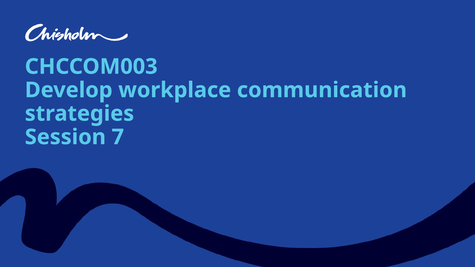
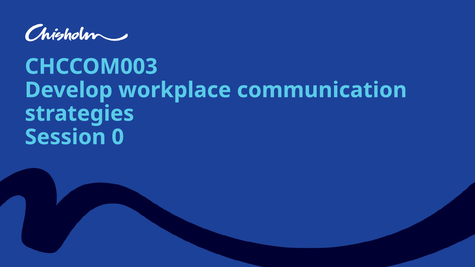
7: 7 -> 0
